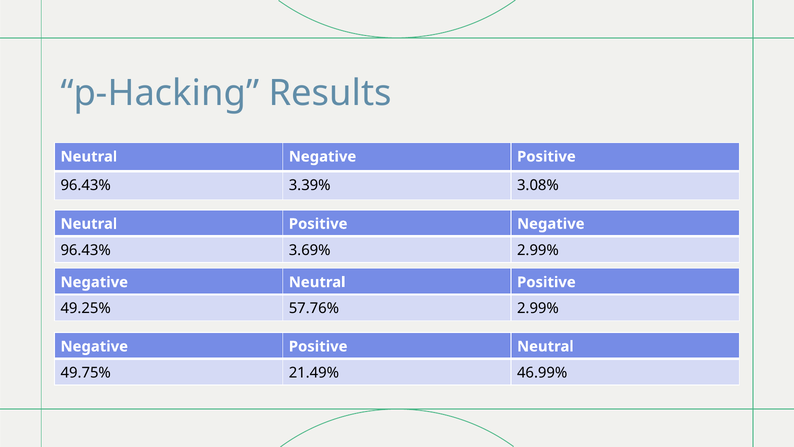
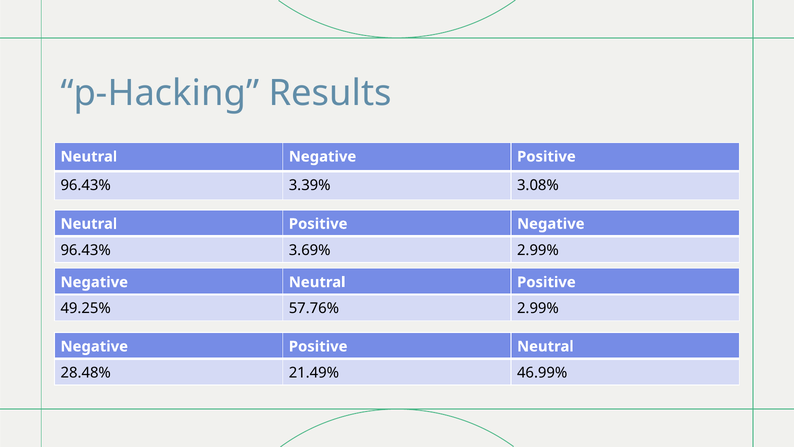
49.75%: 49.75% -> 28.48%
